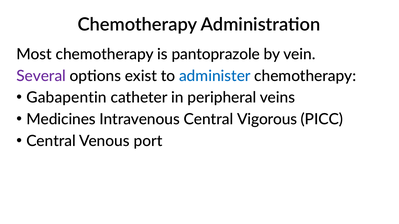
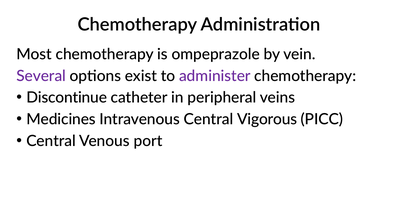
pantoprazole: pantoprazole -> ompeprazole
administer colour: blue -> purple
Gabapentin: Gabapentin -> Discontinue
